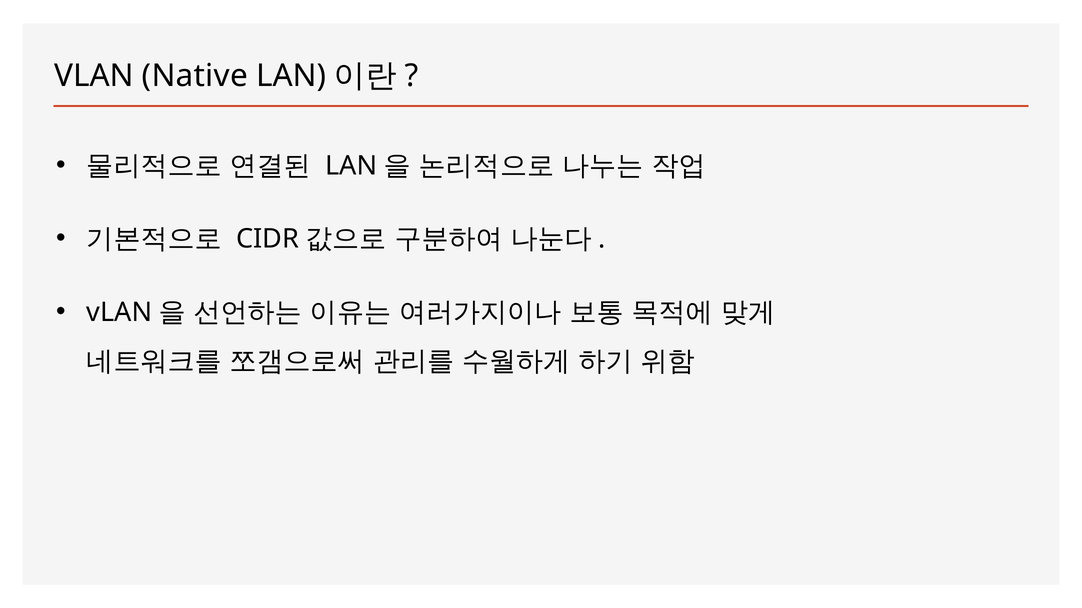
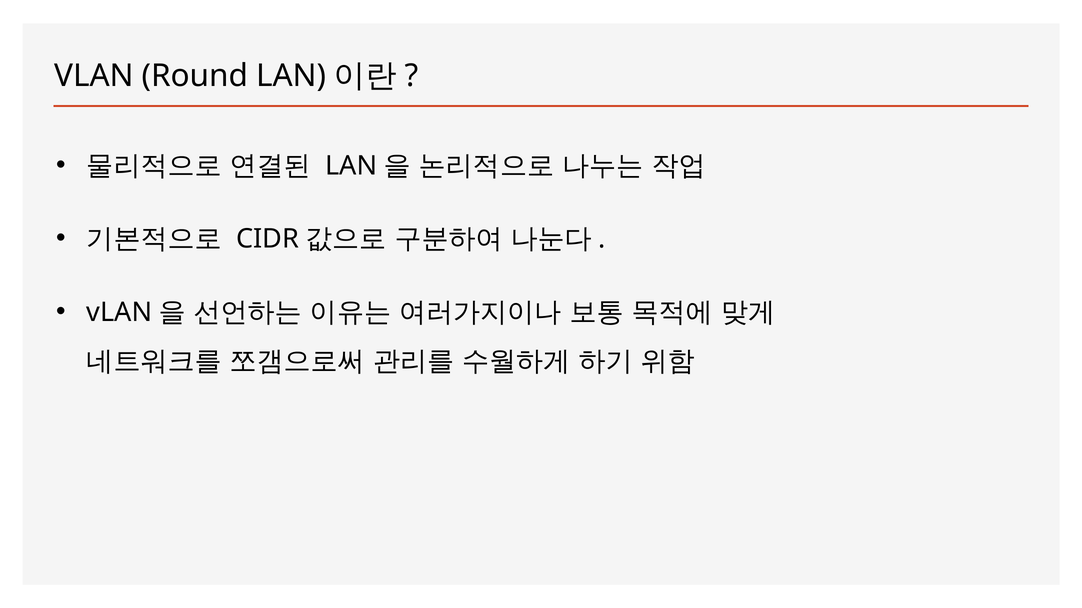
Native: Native -> Round
